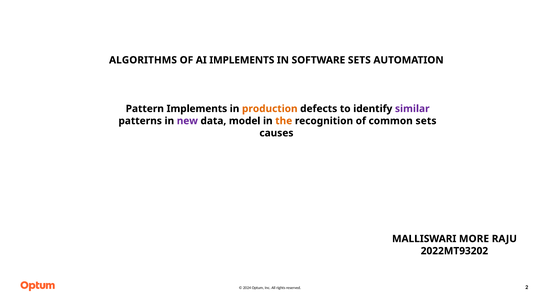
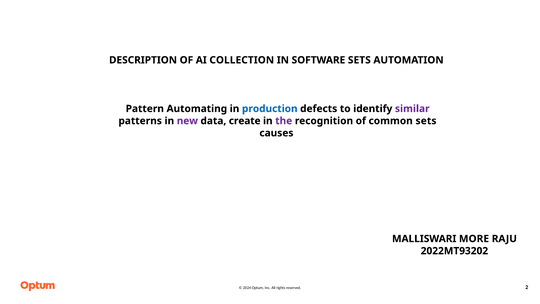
ALGORITHMS: ALGORITHMS -> DESCRIPTION
AI IMPLEMENTS: IMPLEMENTS -> COLLECTION
Pattern Implements: Implements -> Automating
production colour: orange -> blue
model: model -> create
the colour: orange -> purple
